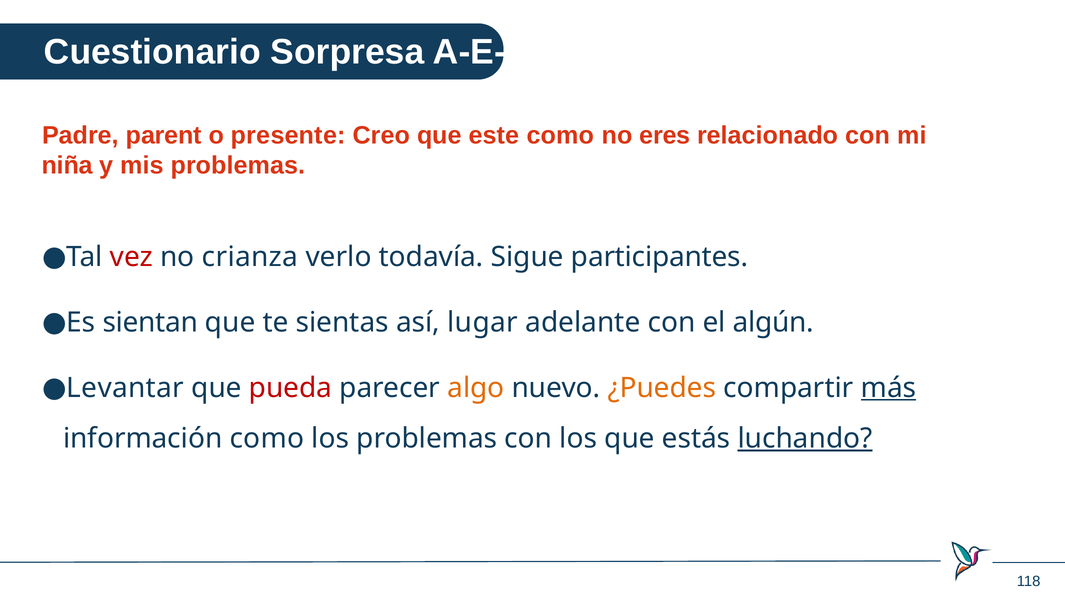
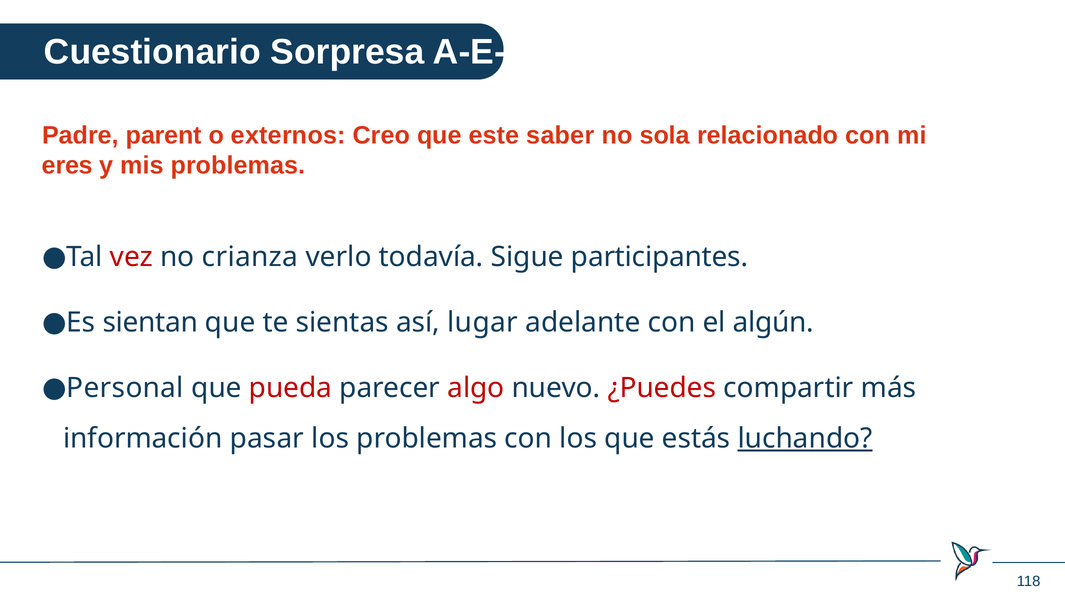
presente: presente -> externos
este como: como -> saber
eres: eres -> sola
niña: niña -> eres
Levantar: Levantar -> Personal
algo colour: orange -> red
¿Puedes colour: orange -> red
más underline: present -> none
información como: como -> pasar
